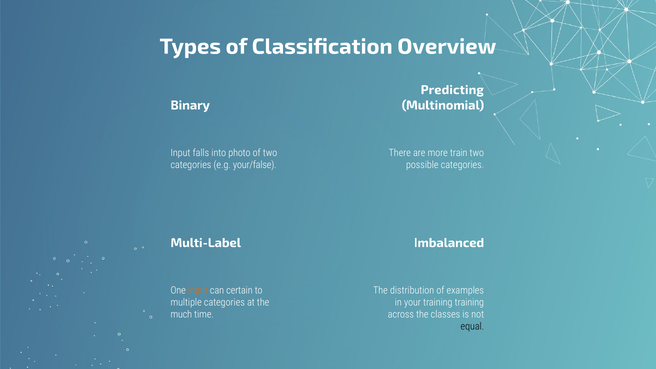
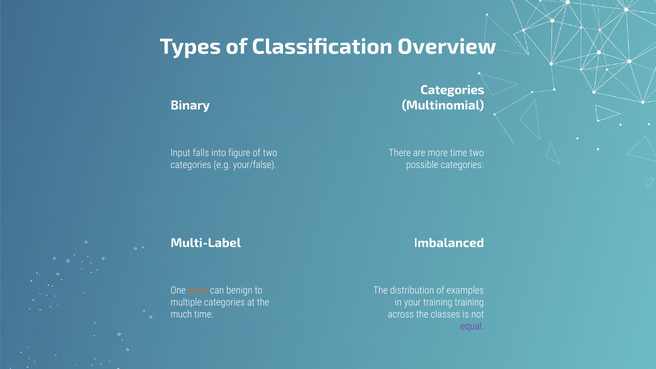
Predicting at (452, 90): Predicting -> Categories
photo: photo -> figure
more train: train -> time
certain: certain -> benign
equal colour: black -> purple
